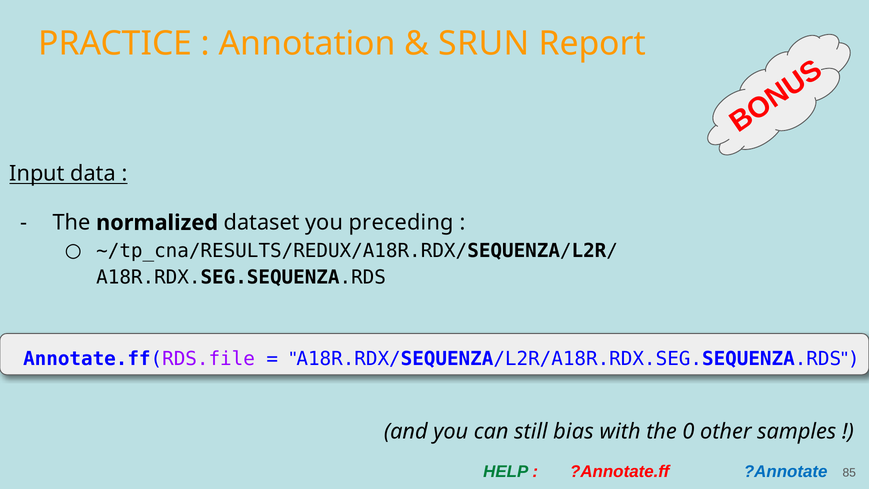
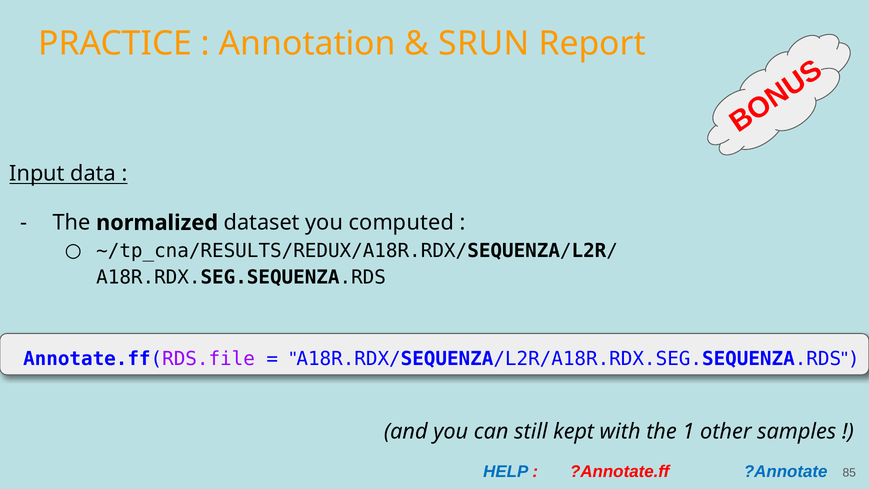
preceding: preceding -> computed
bias: bias -> kept
0: 0 -> 1
HELP colour: green -> blue
